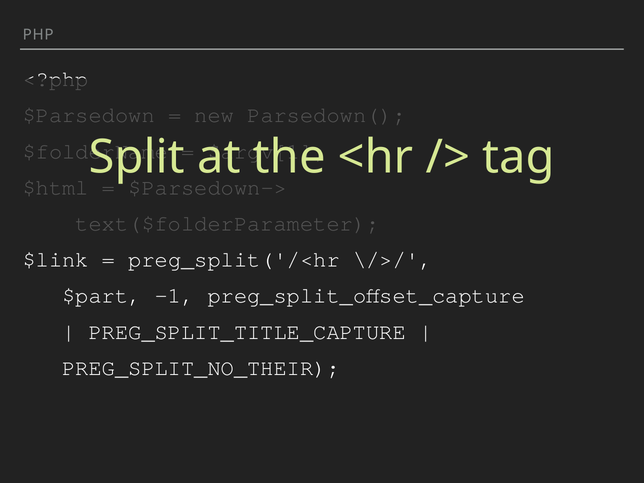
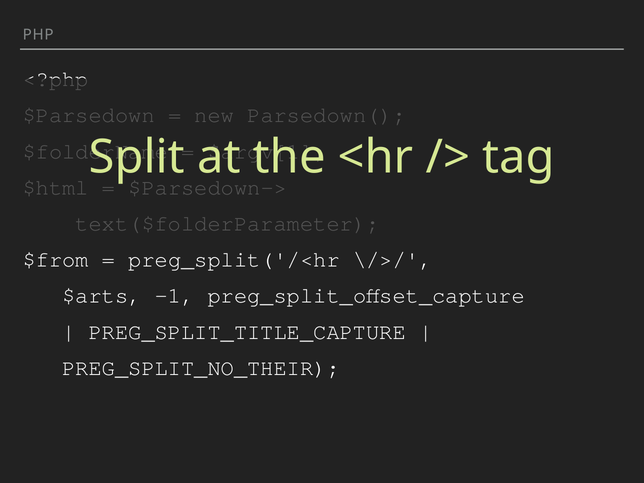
$link: $link -> $from
$part: $part -> $arts
